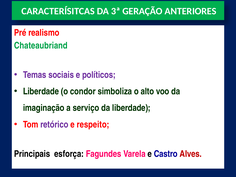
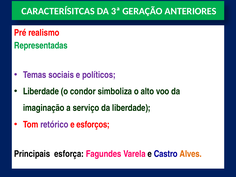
Chateaubriand: Chateaubriand -> Representadas
respeito: respeito -> esforços
Alves colour: red -> orange
